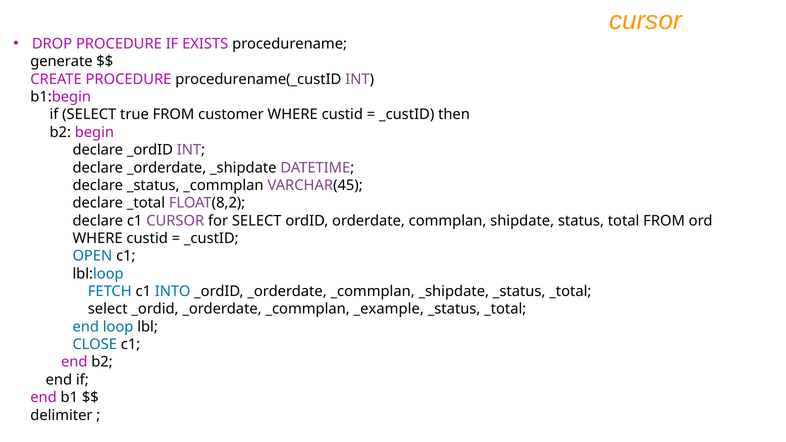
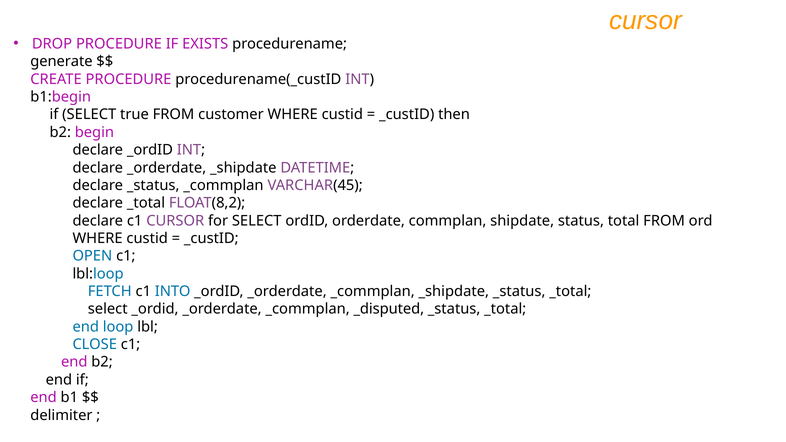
_example: _example -> _disputed
